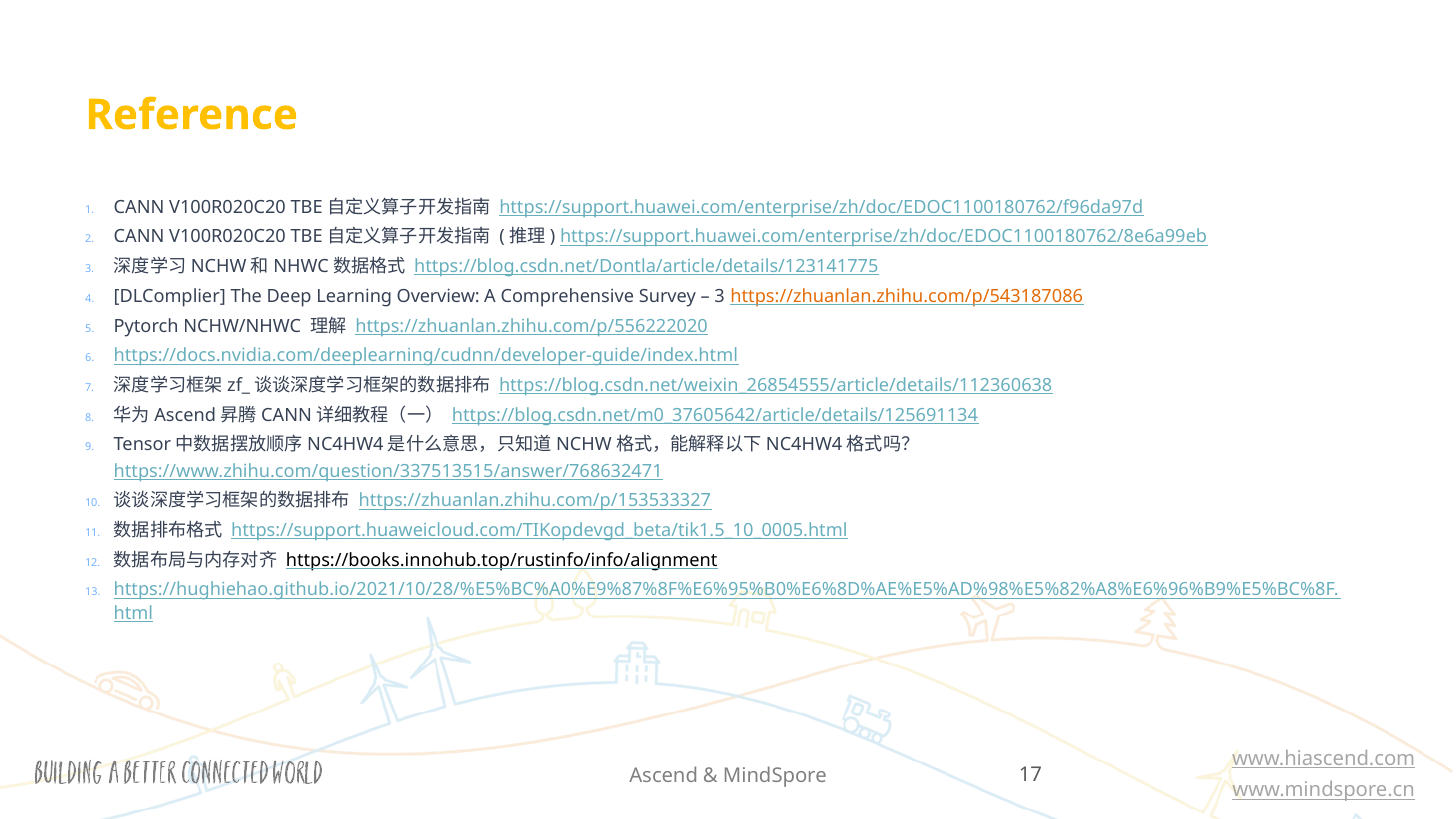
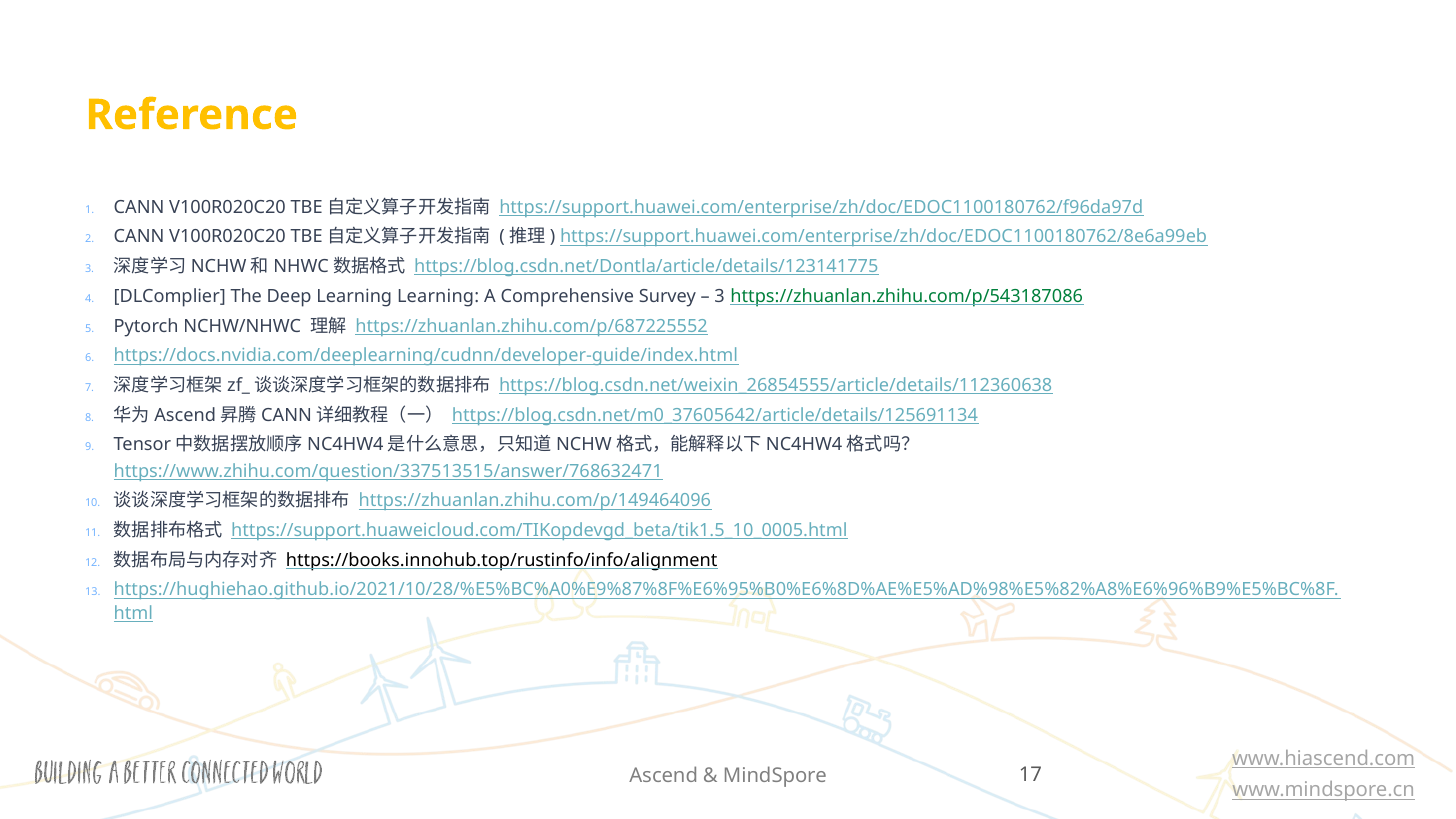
Learning Overview: Overview -> Learning
https://zhuanlan.zhihu.com/p/543187086 colour: orange -> green
https://zhuanlan.zhihu.com/p/556222020: https://zhuanlan.zhihu.com/p/556222020 -> https://zhuanlan.zhihu.com/p/687225552
https://zhuanlan.zhihu.com/p/153533327: https://zhuanlan.zhihu.com/p/153533327 -> https://zhuanlan.zhihu.com/p/149464096
